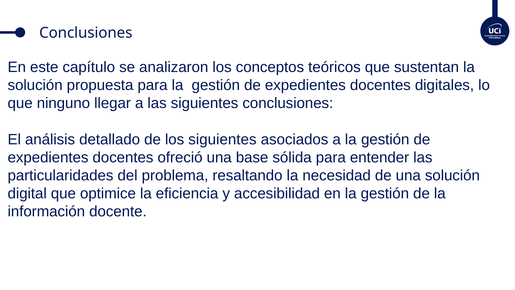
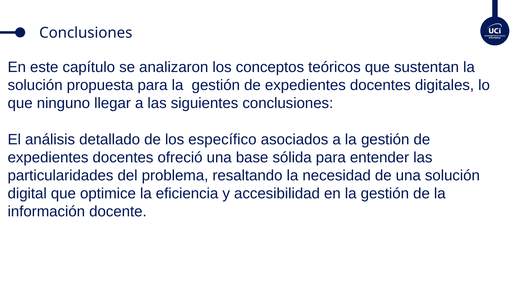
los siguientes: siguientes -> específico
